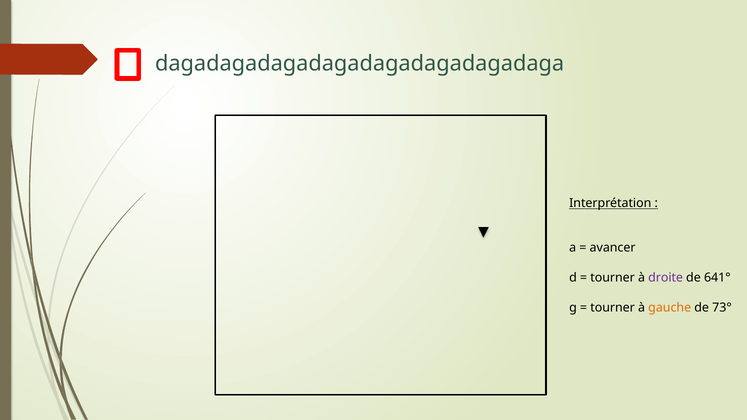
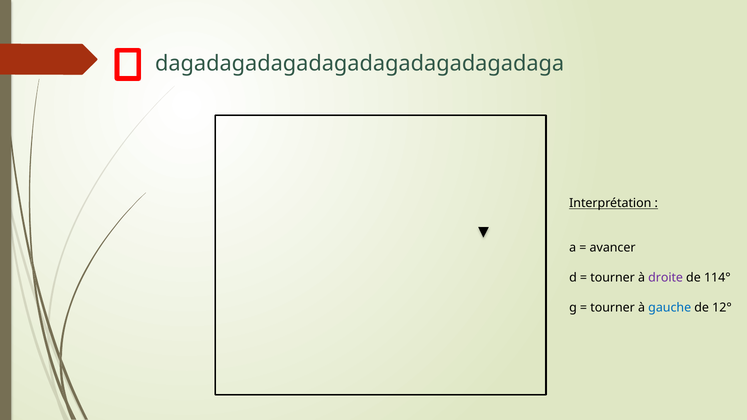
641°: 641° -> 114°
gauche colour: orange -> blue
73°: 73° -> 12°
